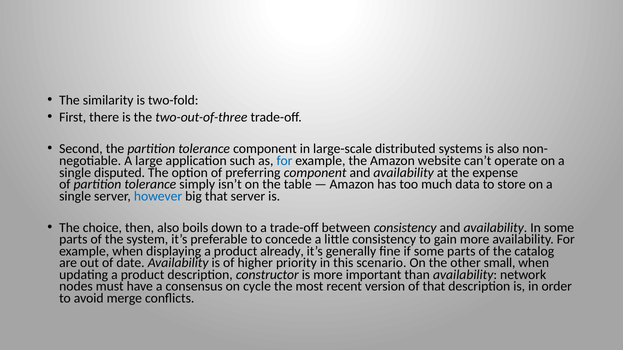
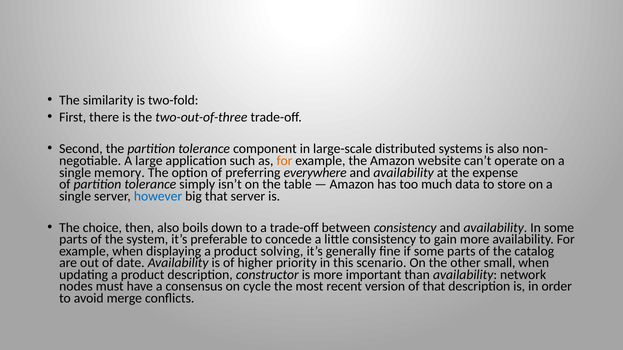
for at (284, 161) colour: blue -> orange
disputed: disputed -> memory
preferring component: component -> everywhere
already: already -> solving
